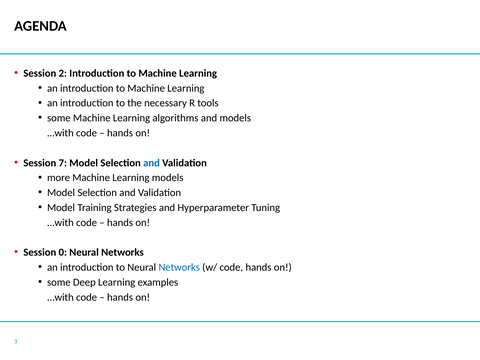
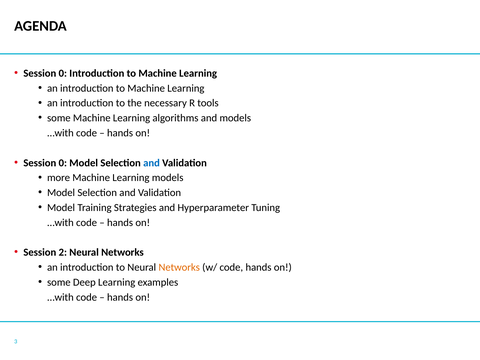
2 at (63, 73): 2 -> 0
7 at (63, 163): 7 -> 0
0: 0 -> 2
Networks at (179, 267) colour: blue -> orange
